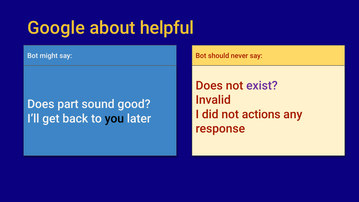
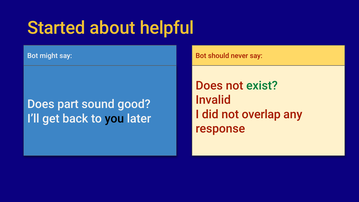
Google: Google -> Started
exist colour: purple -> green
actions: actions -> overlap
